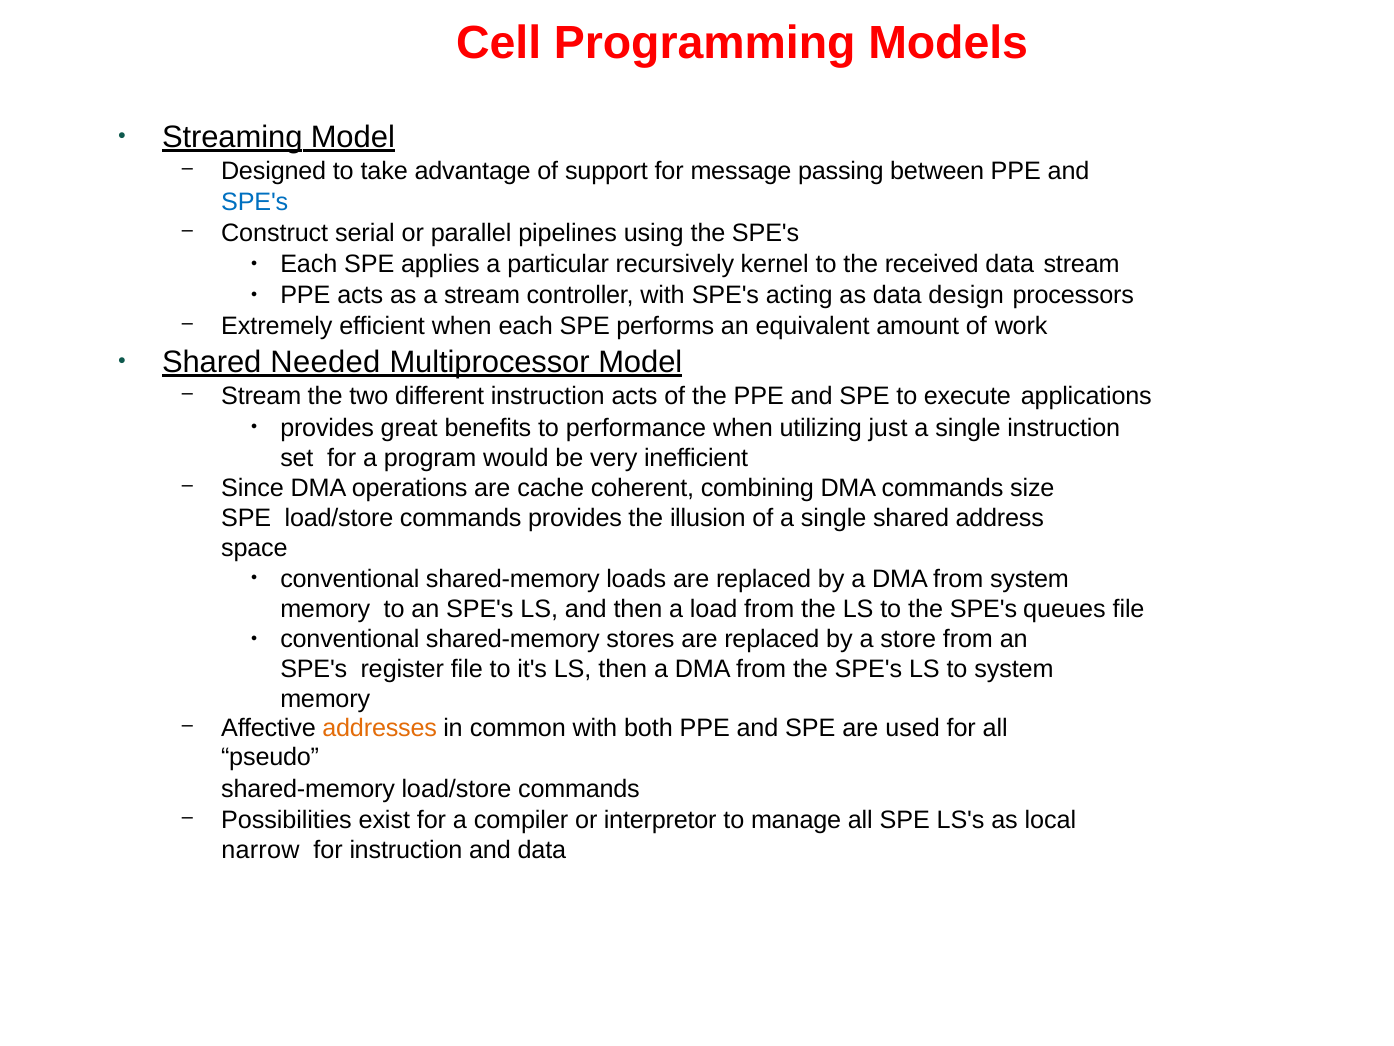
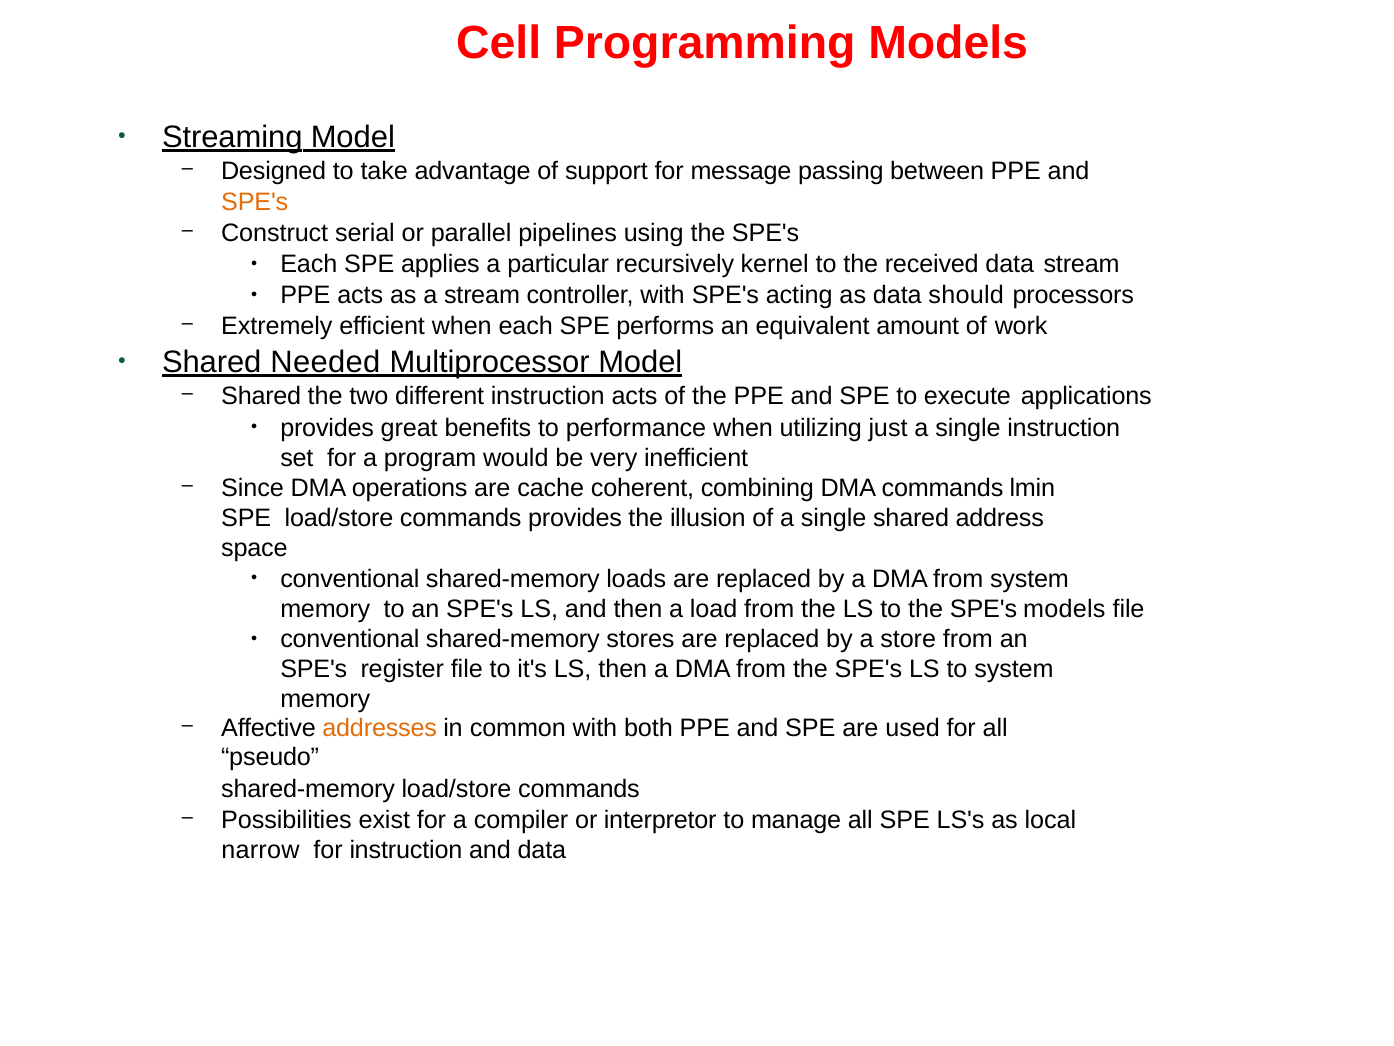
SPE's at (255, 202) colour: blue -> orange
design: design -> should
Stream at (261, 396): Stream -> Shared
size: size -> lmin
SPE's queues: queues -> models
